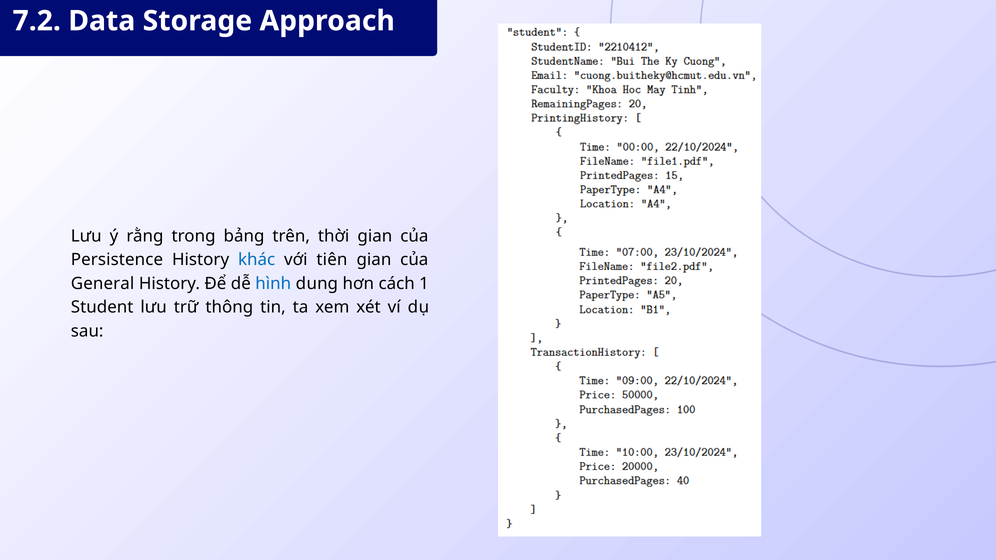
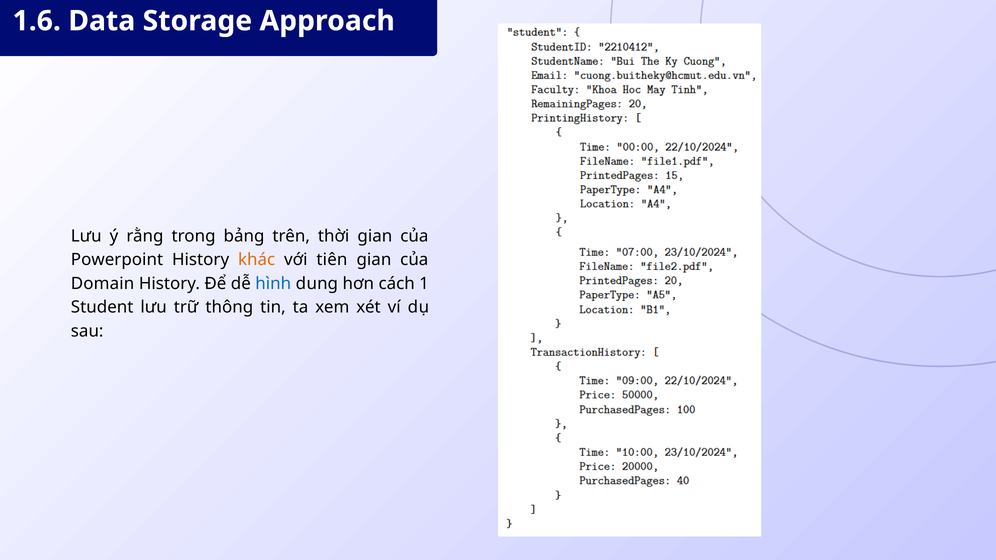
7.2: 7.2 -> 1.6
Persistence: Persistence -> Powerpoint
khác colour: blue -> orange
General: General -> Domain
